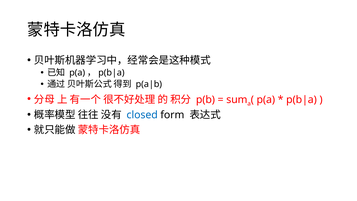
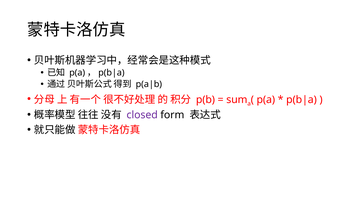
closed colour: blue -> purple
